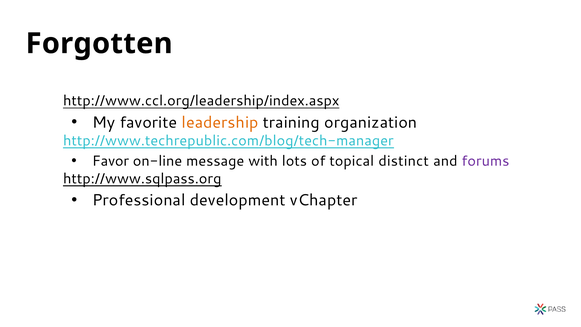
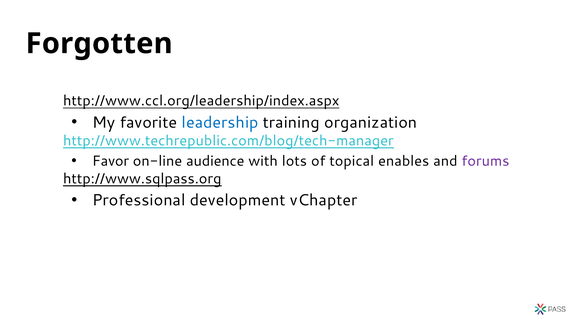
leadership colour: orange -> blue
message: message -> audience
distinct: distinct -> enables
